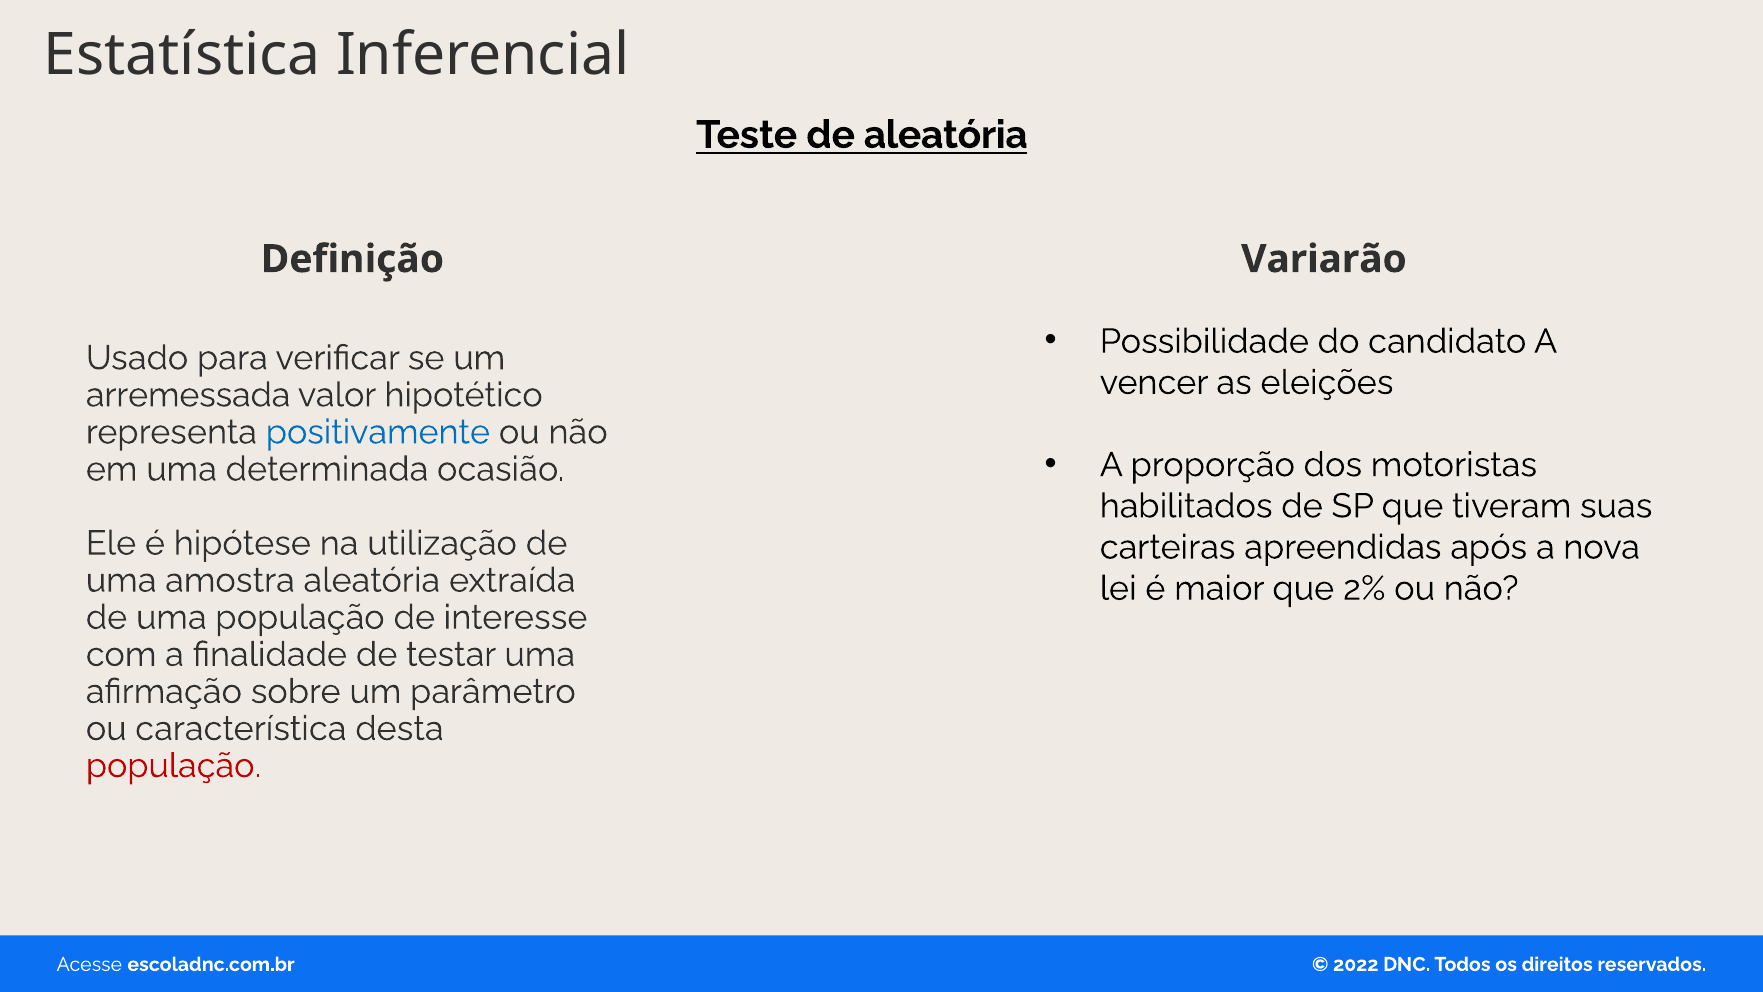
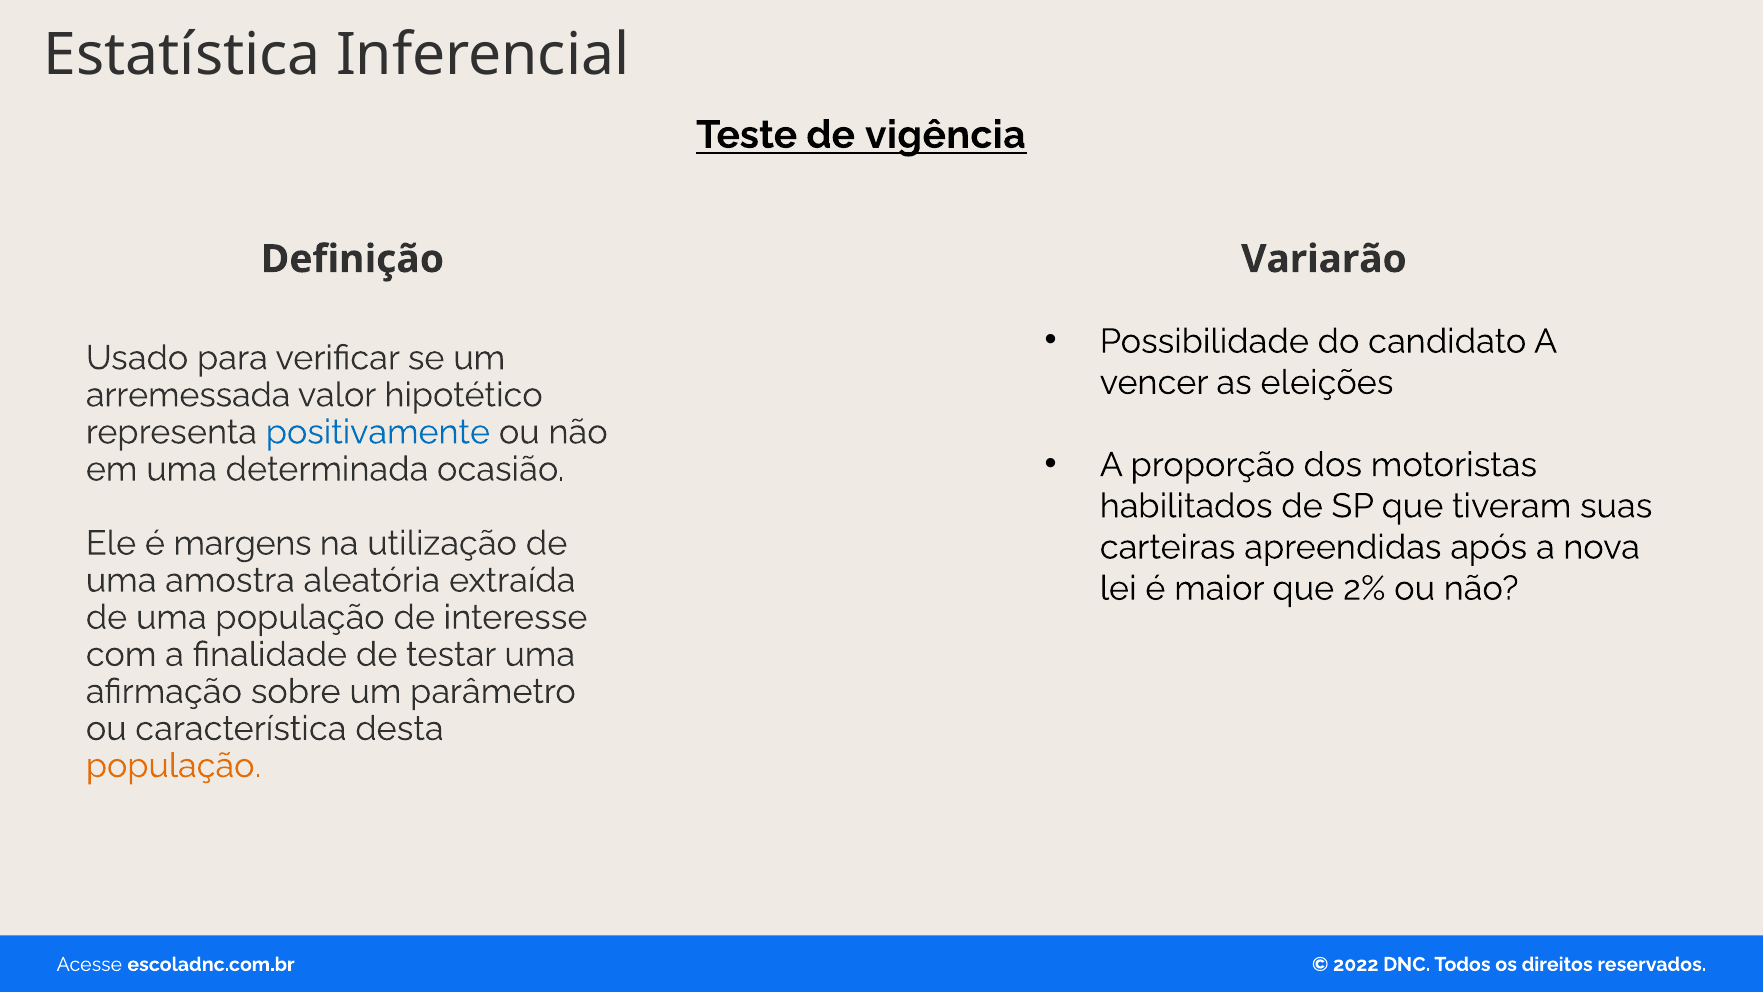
de aleatória: aleatória -> vigência
hipótese: hipótese -> margens
população at (173, 766) colour: red -> orange
